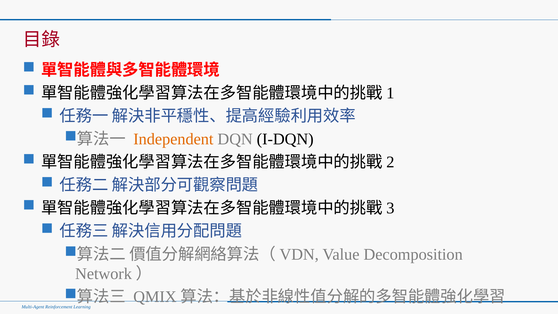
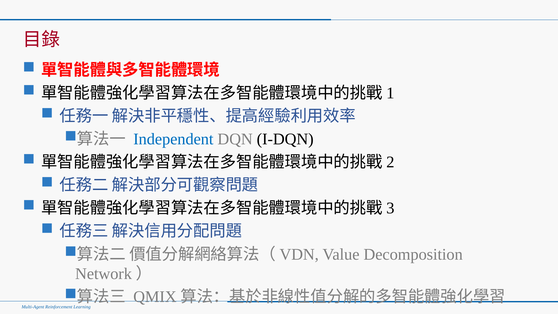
Independent colour: orange -> blue
